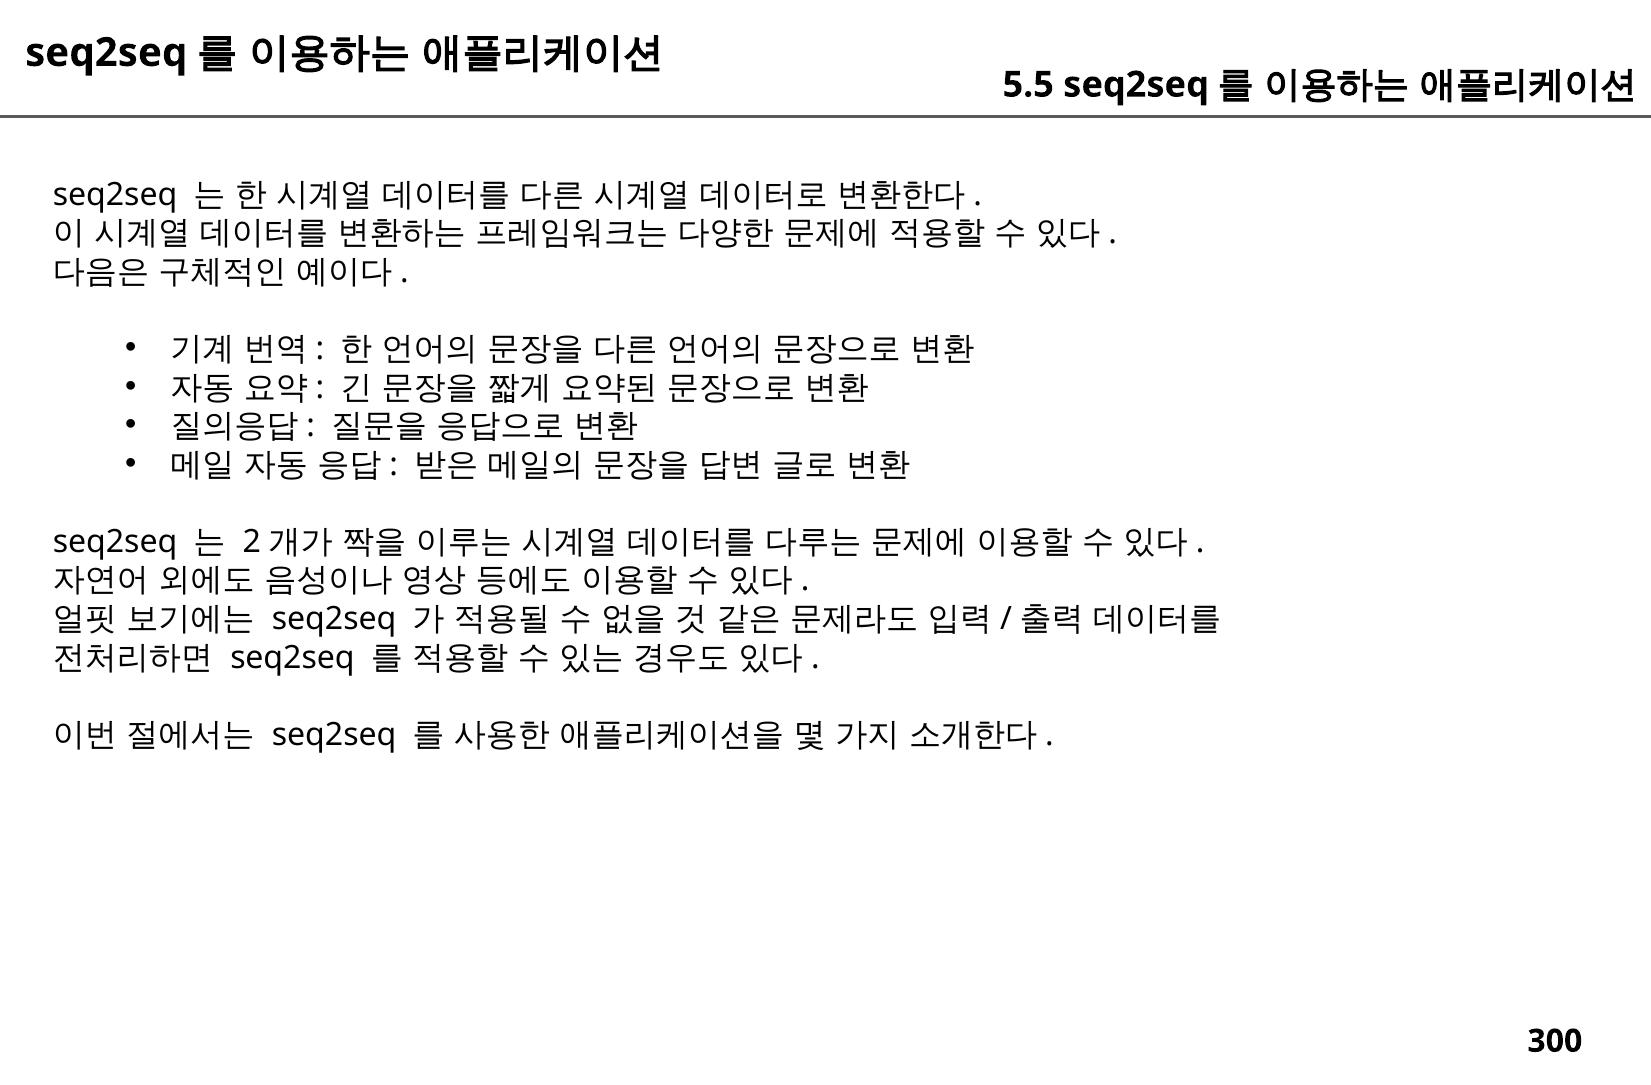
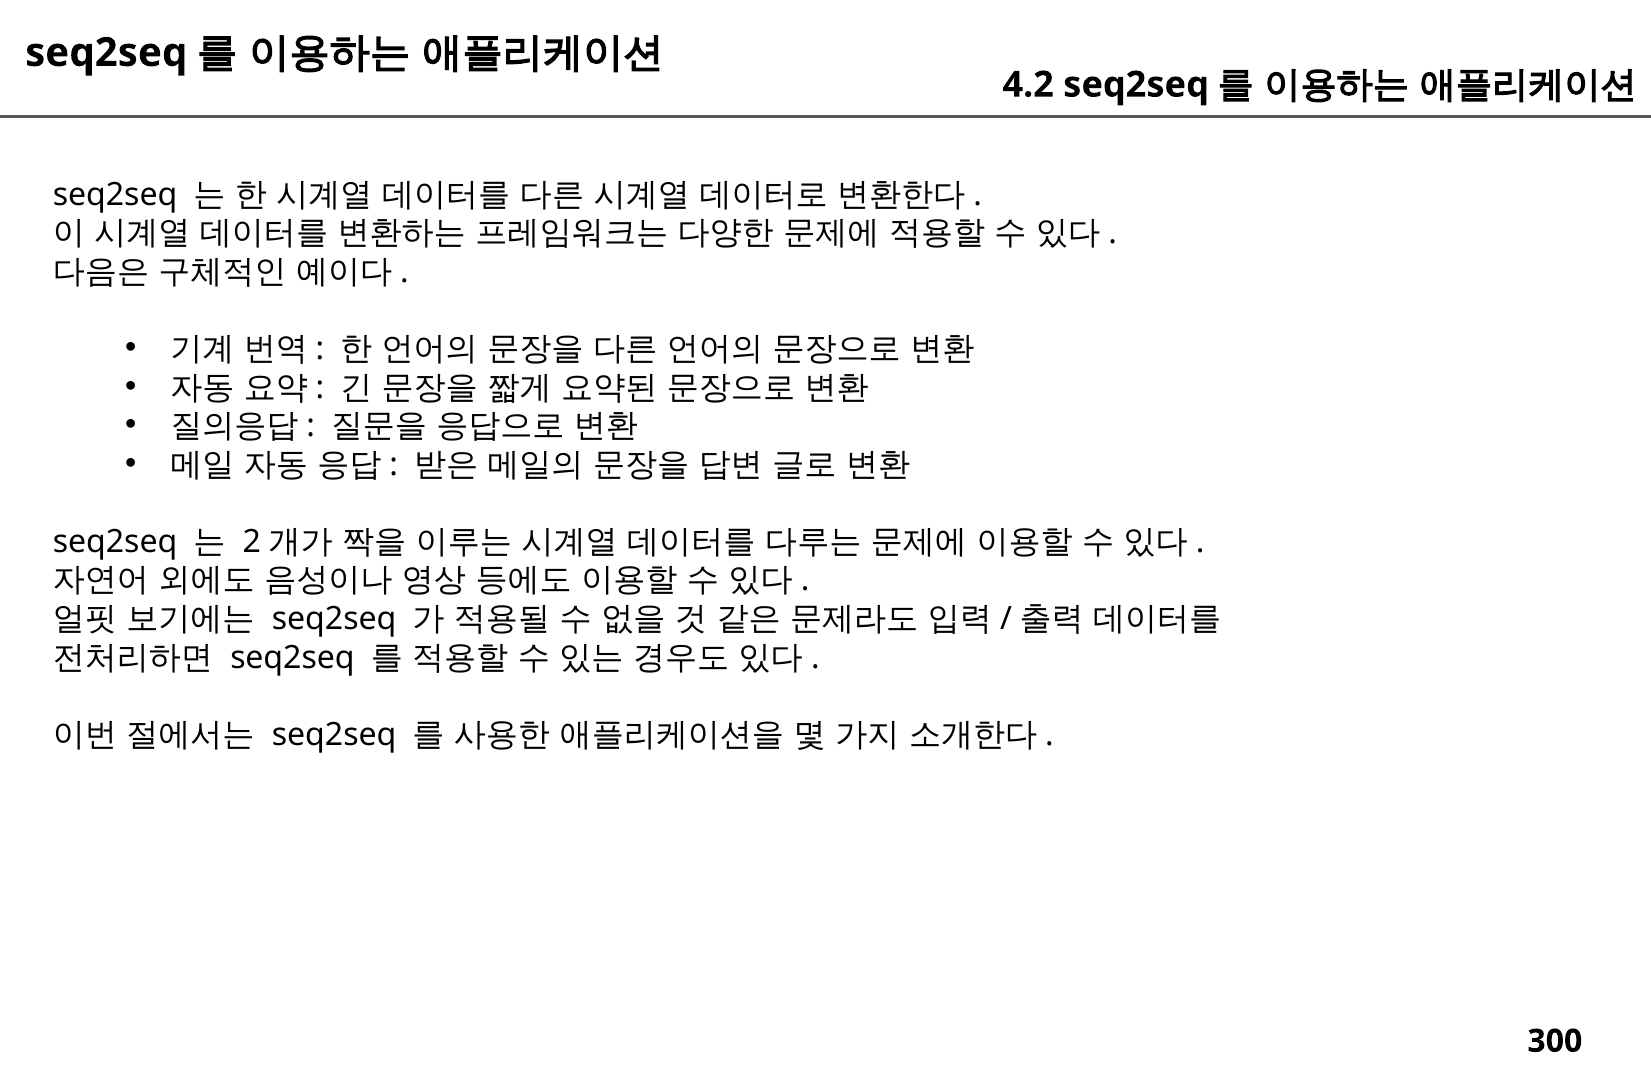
5.5: 5.5 -> 4.2
